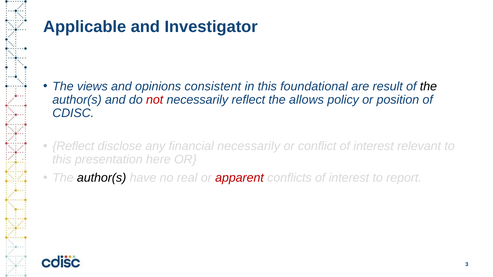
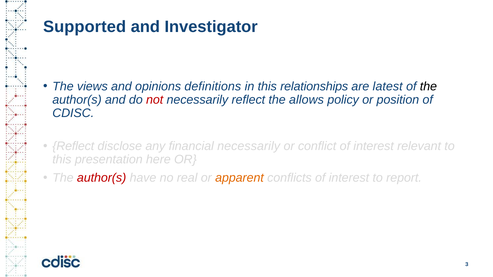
Applicable: Applicable -> Supported
consistent: consistent -> definitions
foundational: foundational -> relationships
result: result -> latest
author(s at (102, 178) colour: black -> red
apparent colour: red -> orange
